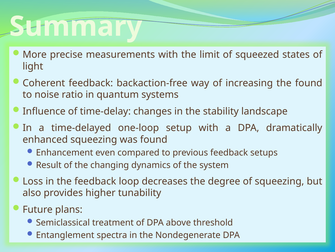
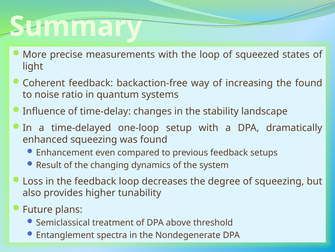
the limit: limit -> loop
